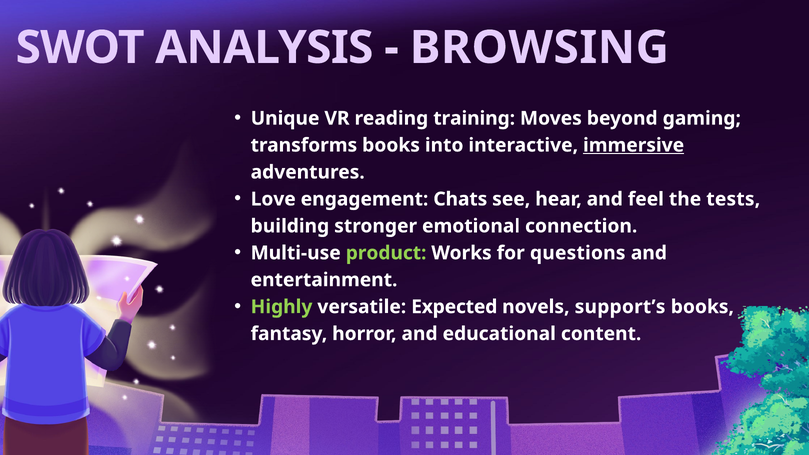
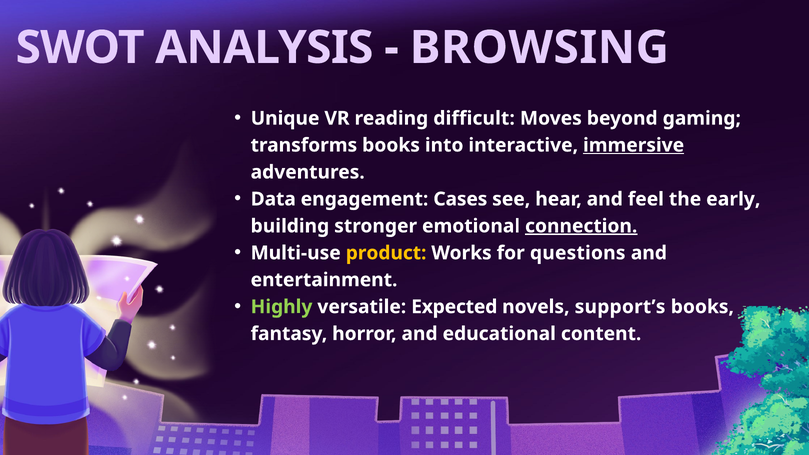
training: training -> difficult
Love: Love -> Data
Chats: Chats -> Cases
tests: tests -> early
connection underline: none -> present
product colour: light green -> yellow
